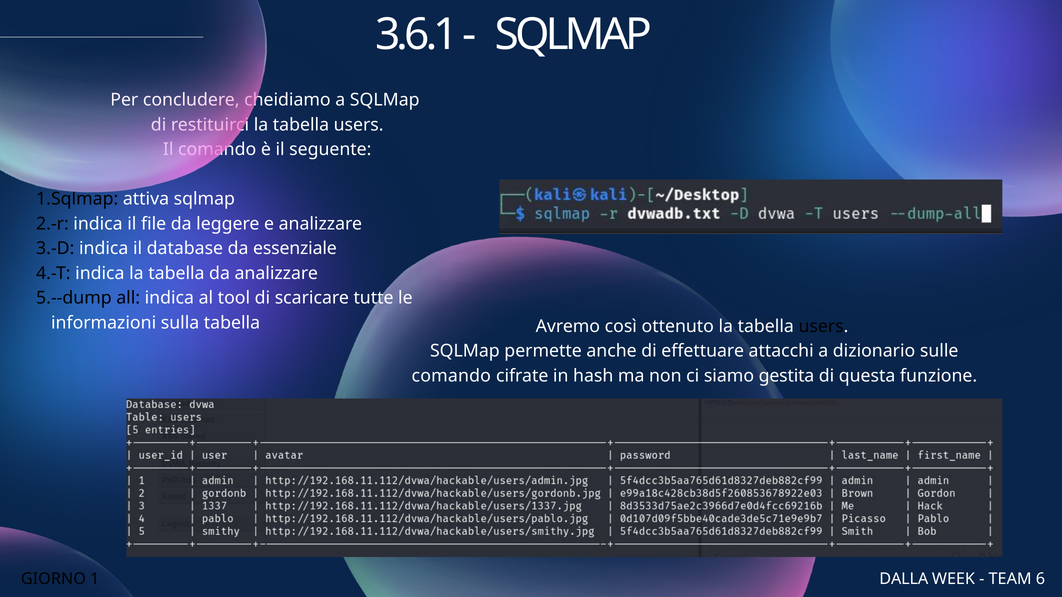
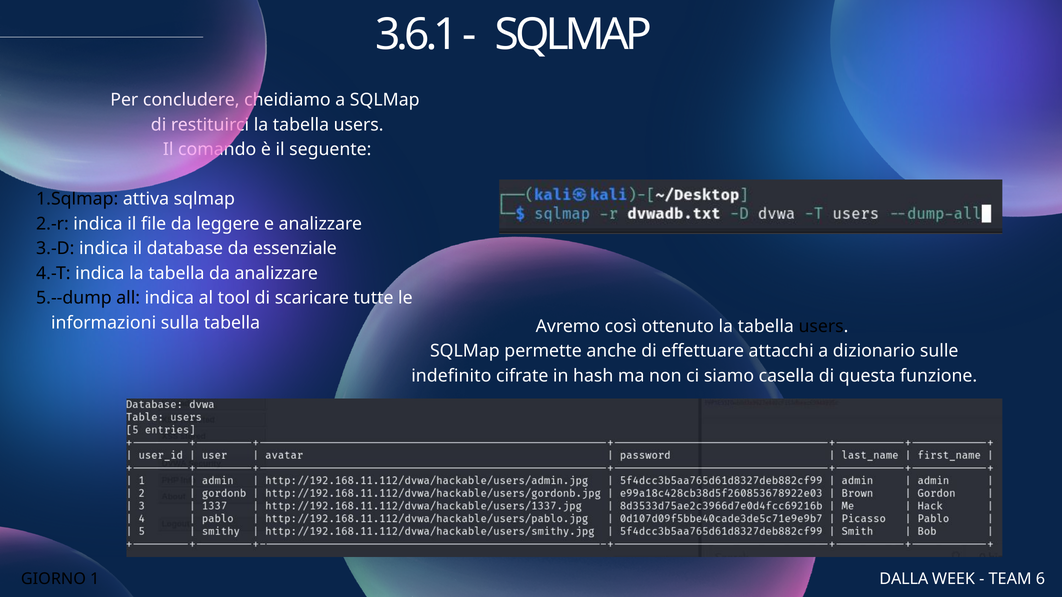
comando at (451, 376): comando -> indefinito
gestita: gestita -> casella
